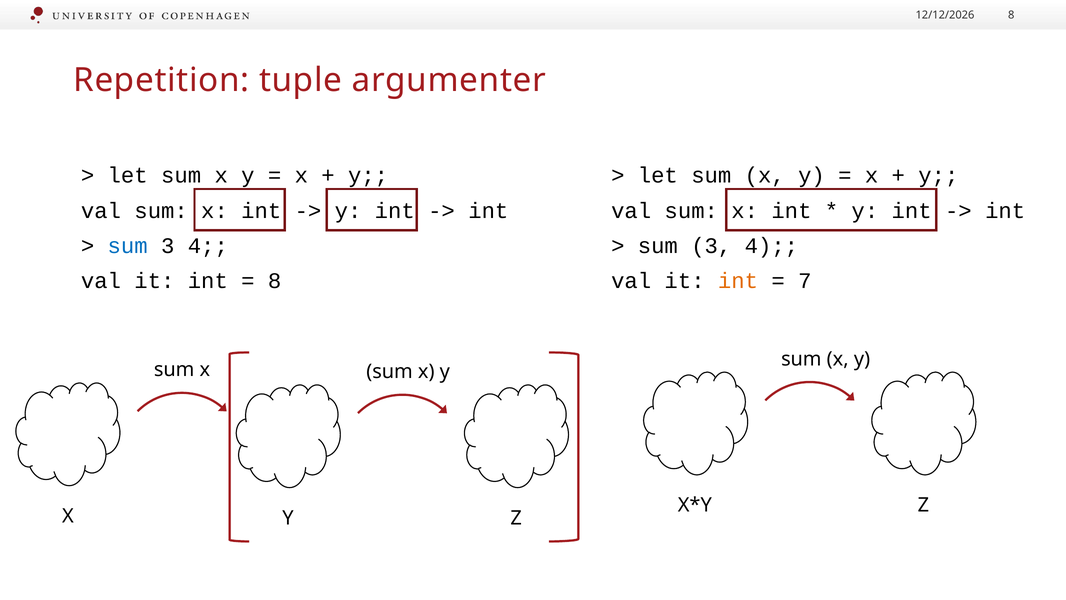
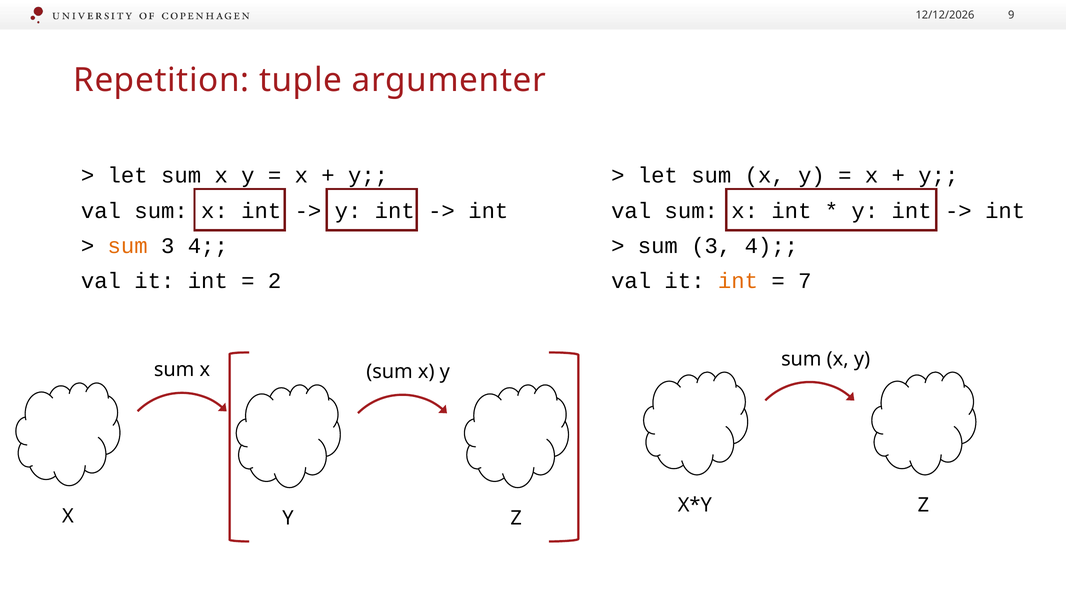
8 at (1011, 15): 8 -> 9
sum at (128, 246) colour: blue -> orange
8 at (275, 281): 8 -> 2
